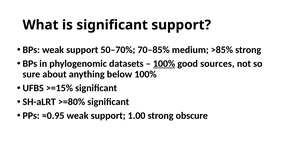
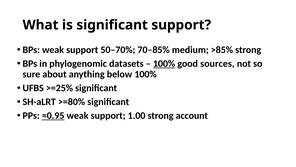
>=15%: >=15% -> >=25%
≈0.95 underline: none -> present
obscure: obscure -> account
